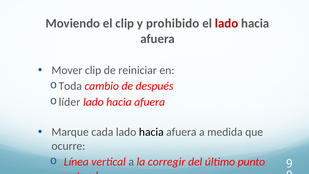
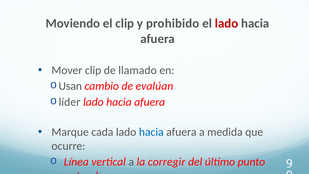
reiniciar: reiniciar -> llamado
Toda: Toda -> Usan
después: después -> evalúan
hacia at (151, 132) colour: black -> blue
